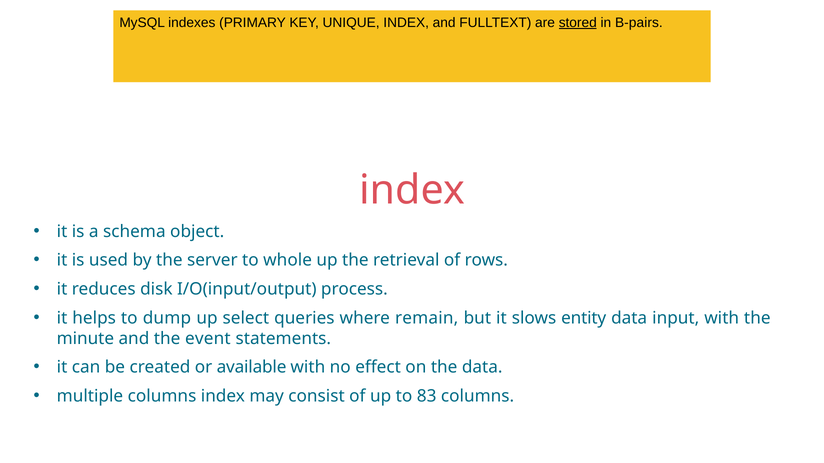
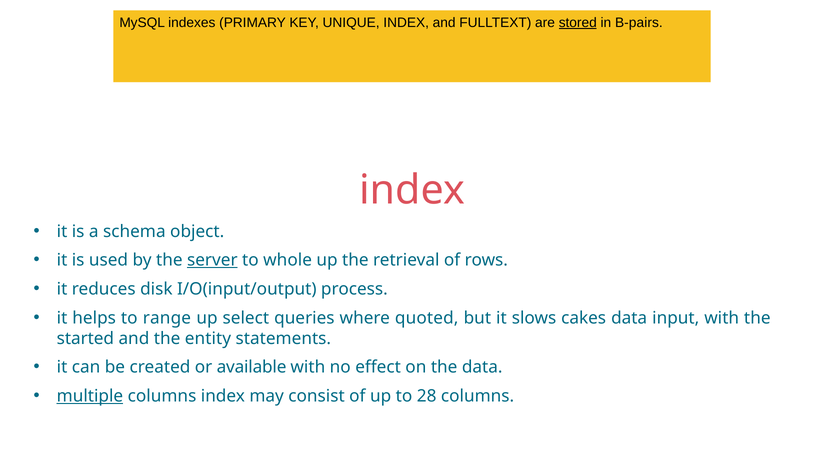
server underline: none -> present
dump: dump -> range
remain: remain -> quoted
entity: entity -> cakes
minute: minute -> started
event: event -> entity
multiple underline: none -> present
83: 83 -> 28
